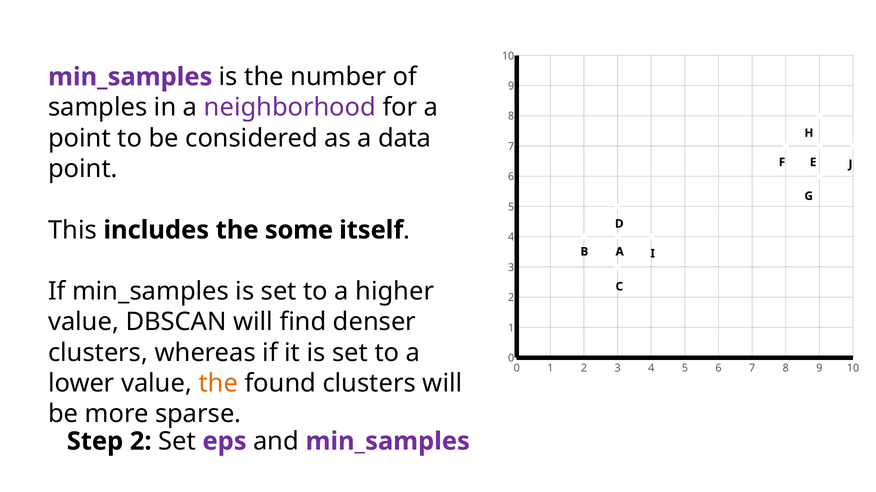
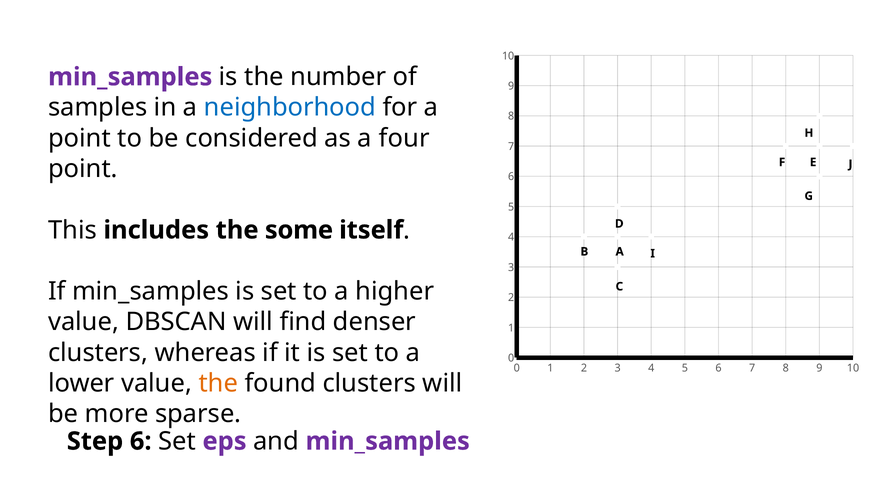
neighborhood colour: purple -> blue
data: data -> four
Step 2: 2 -> 6
